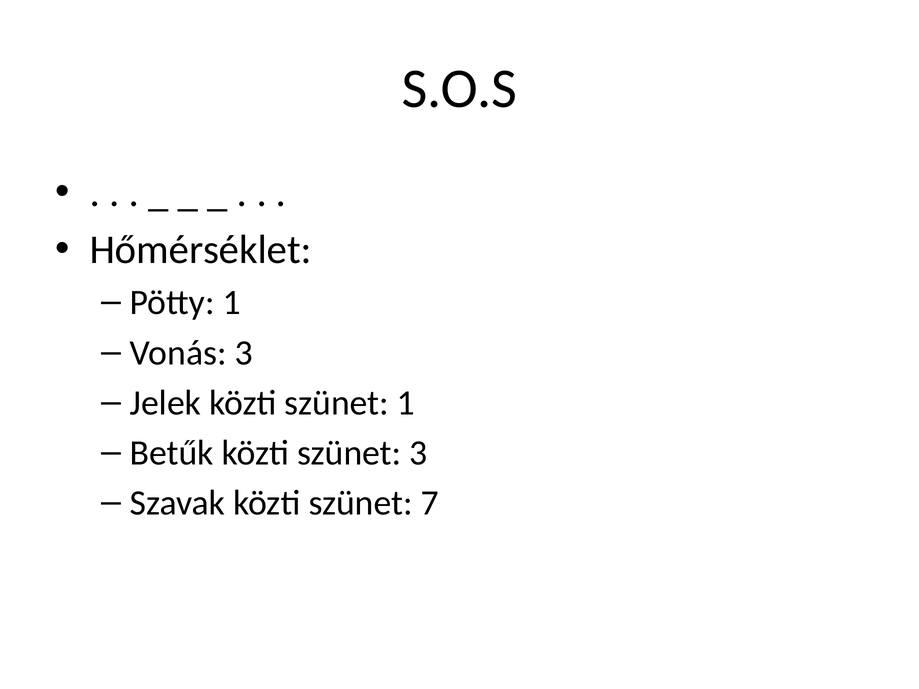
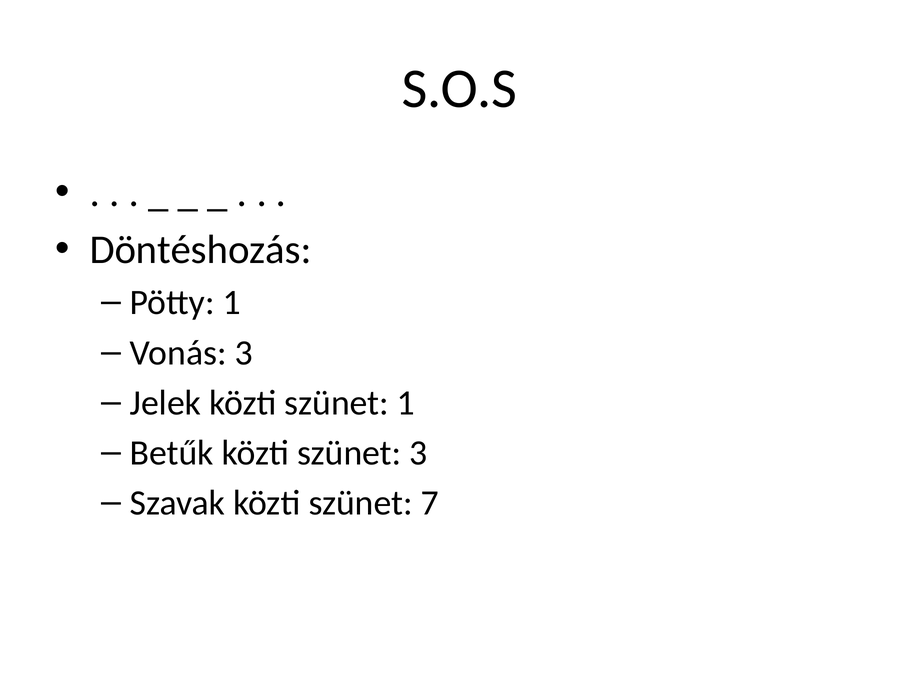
Hőmérséklet: Hőmérséklet -> Döntéshozás
